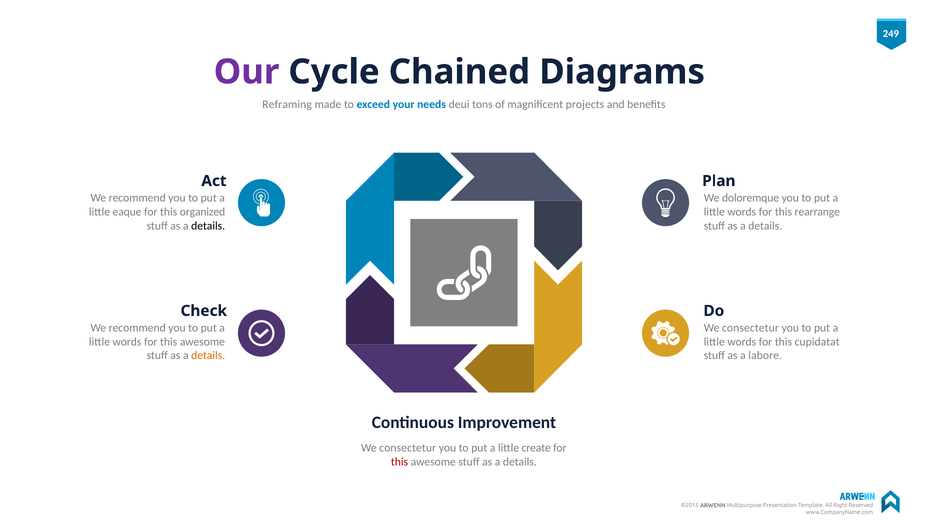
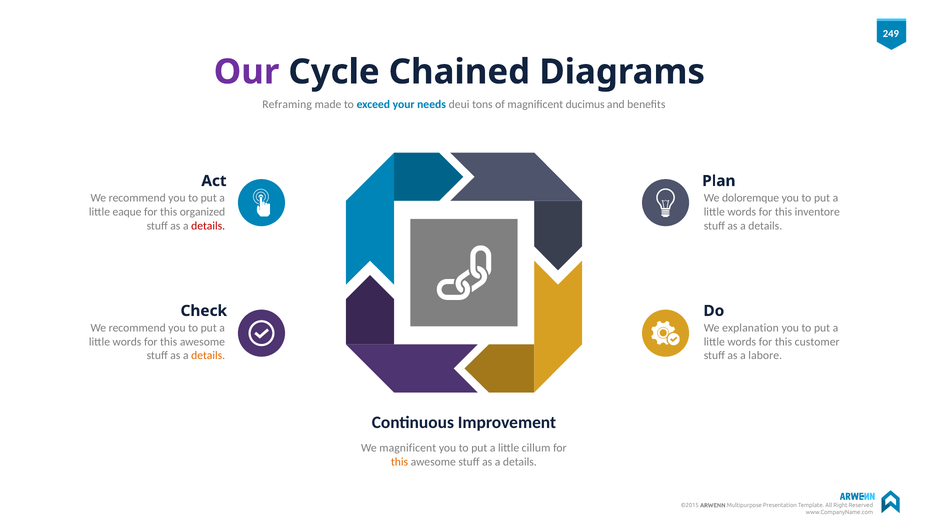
projects: projects -> ducimus
rearrange: rearrange -> inventore
details at (208, 226) colour: black -> red
consectetur at (750, 328): consectetur -> explanation
cupidatat: cupidatat -> customer
consectetur at (408, 448): consectetur -> magnificent
create: create -> cillum
this at (400, 462) colour: red -> orange
